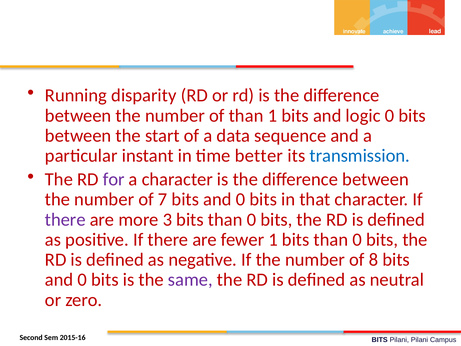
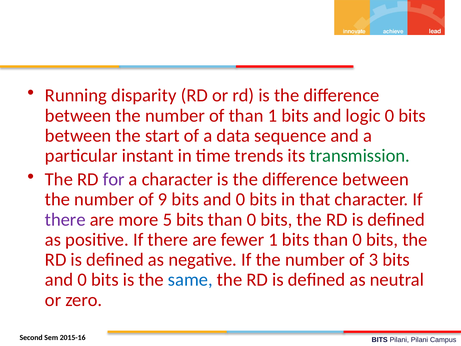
better: better -> trends
transmission colour: blue -> green
7: 7 -> 9
3: 3 -> 5
8: 8 -> 3
same colour: purple -> blue
